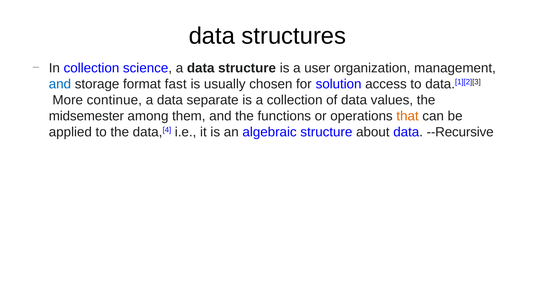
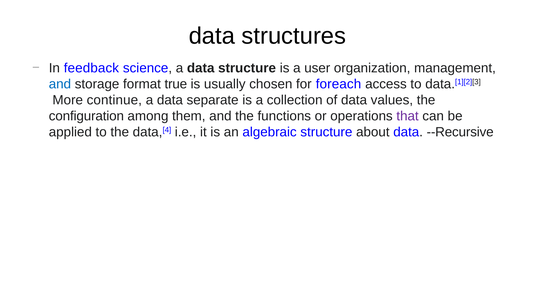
In collection: collection -> feedback
fast: fast -> true
solution: solution -> foreach
midsemester: midsemester -> configuration
that colour: orange -> purple
